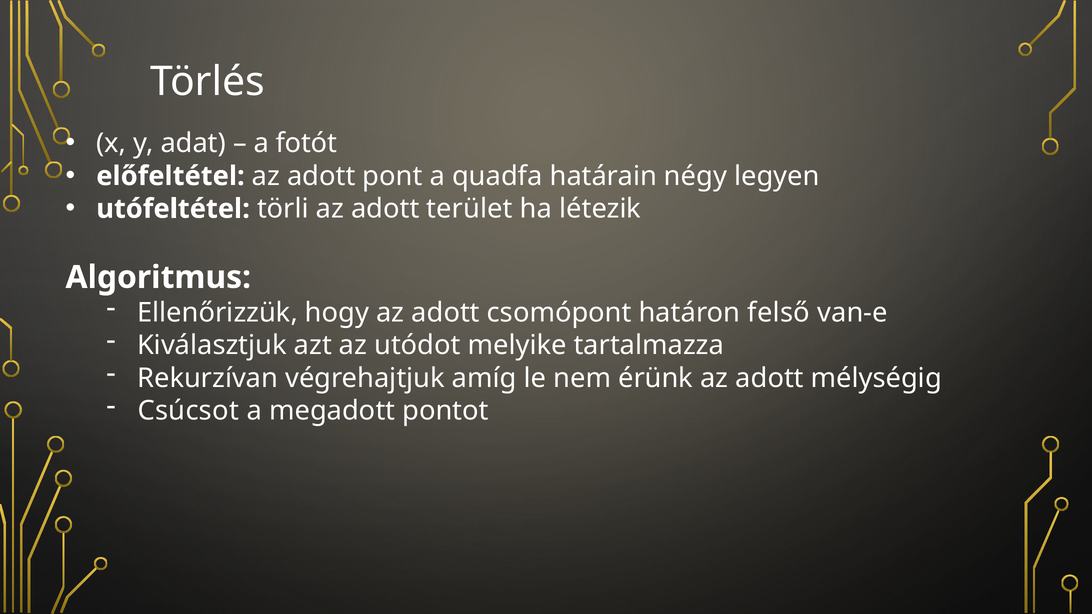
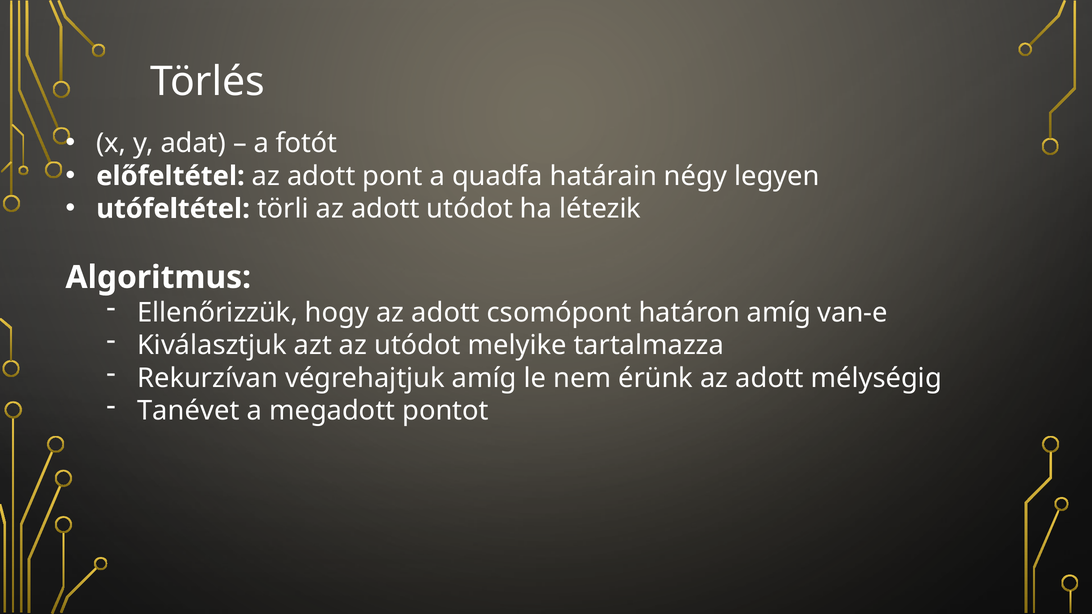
adott terület: terület -> utódot
határon felső: felső -> amíg
Csúcsot: Csúcsot -> Tanévet
